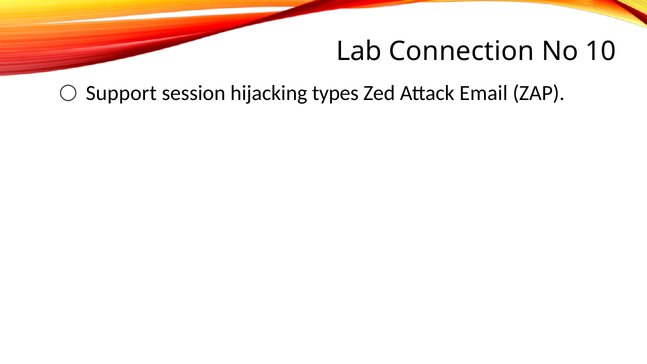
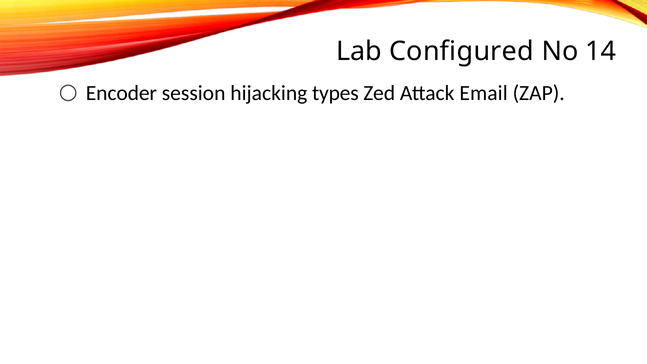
Connection: Connection -> Configured
10: 10 -> 14
Support: Support -> Encoder
